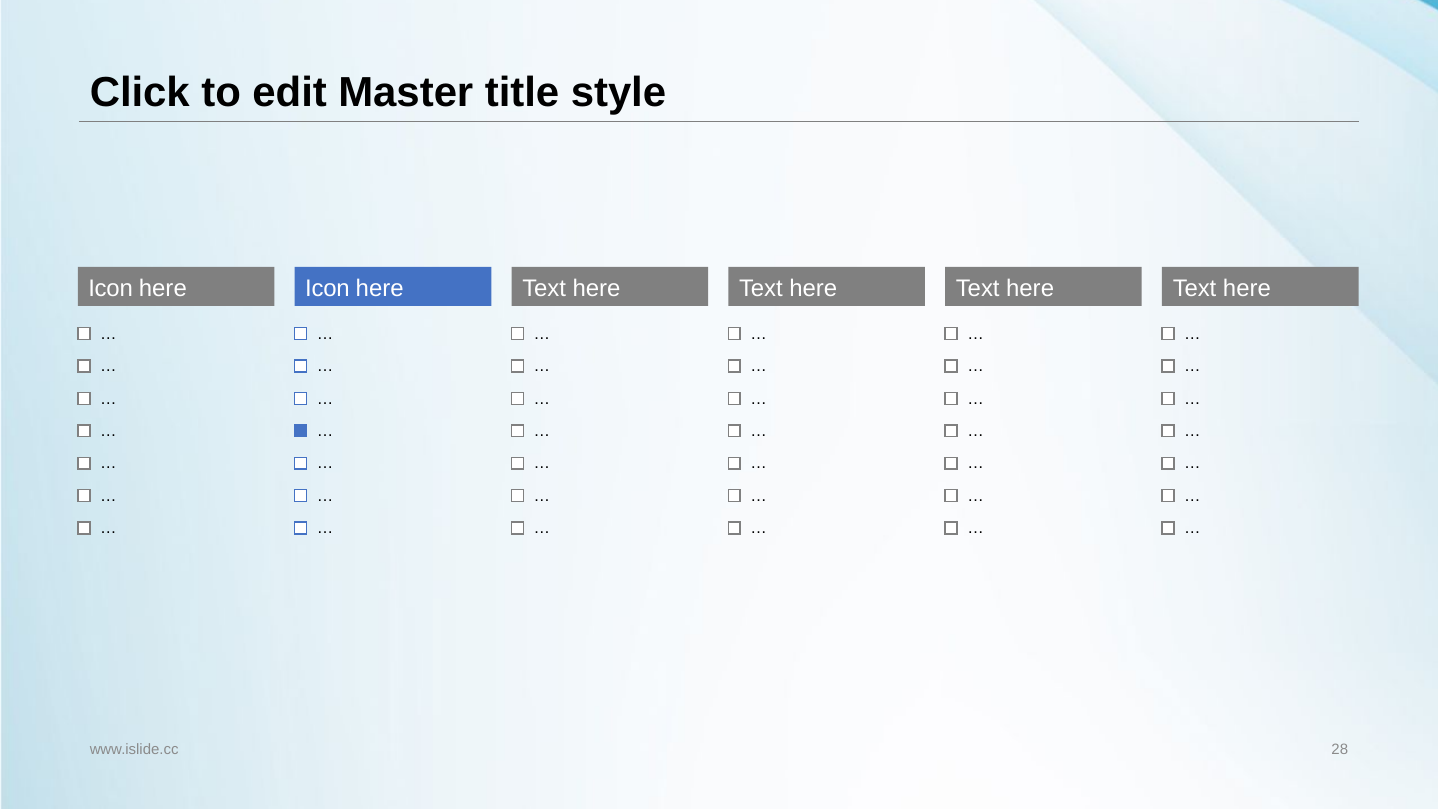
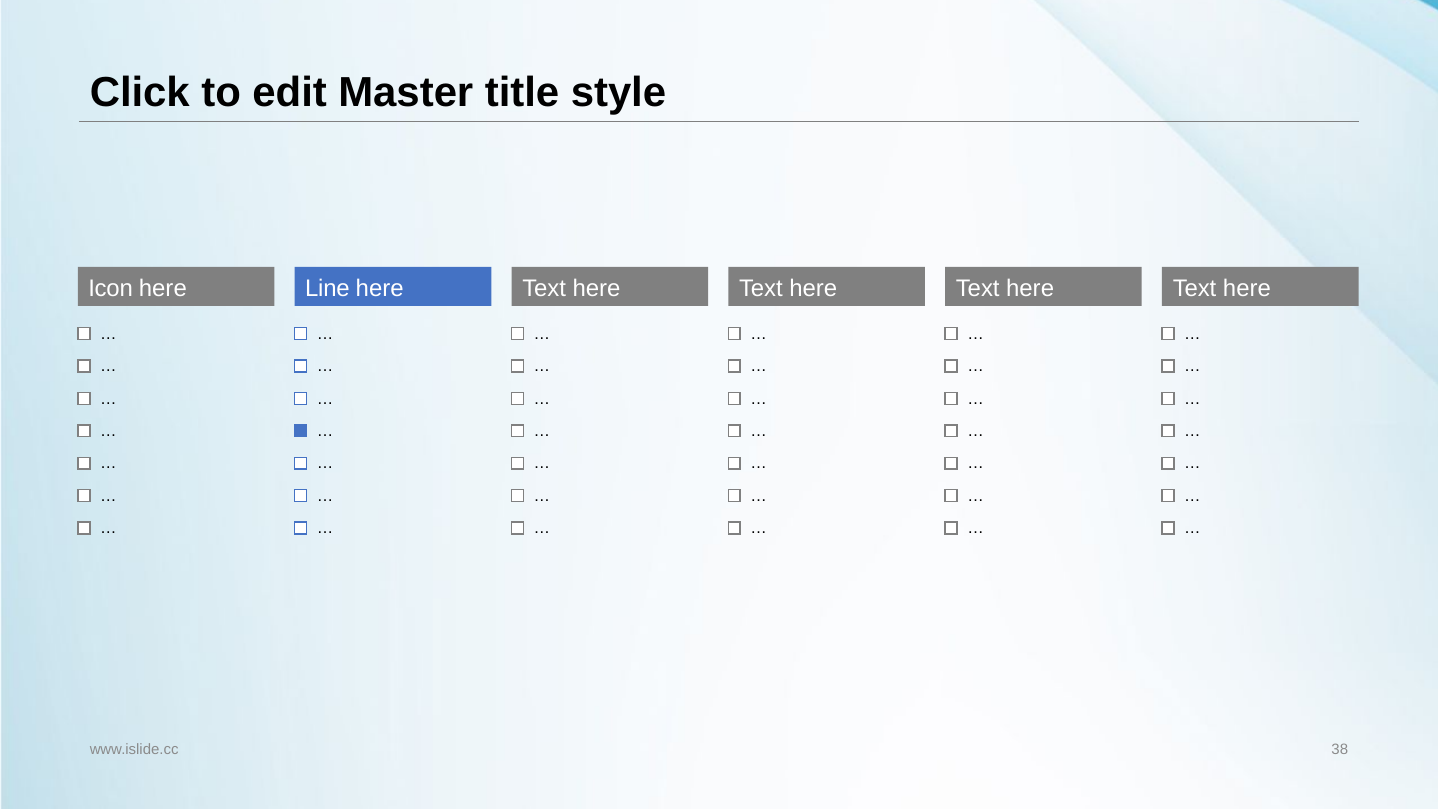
Icon at (327, 288): Icon -> Line
28: 28 -> 38
